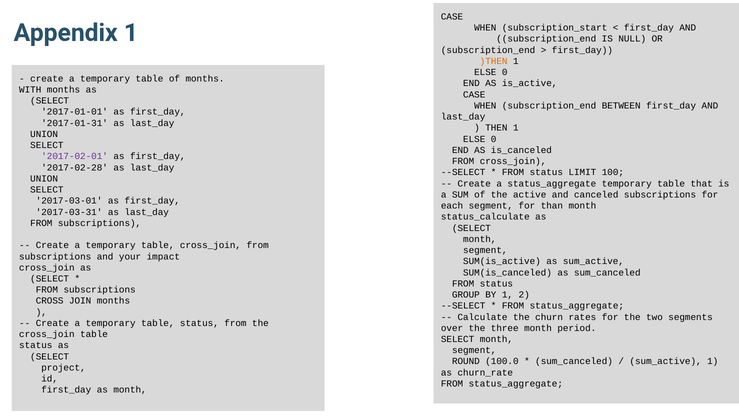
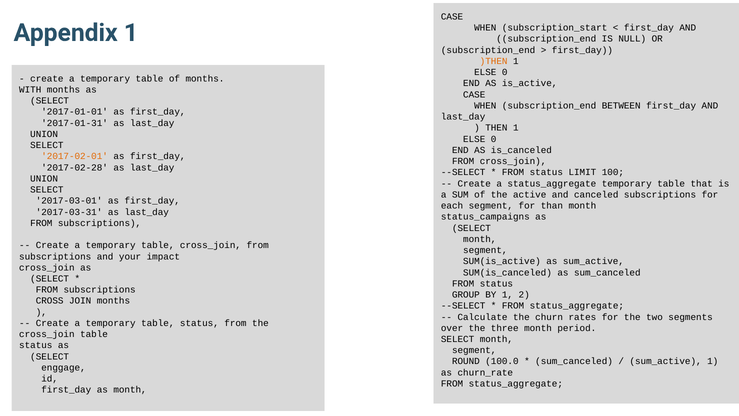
2017-02-01 colour: purple -> orange
status_calculate: status_calculate -> status_campaigns
project: project -> enggage
